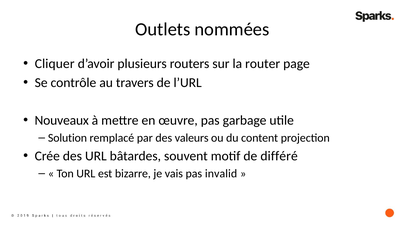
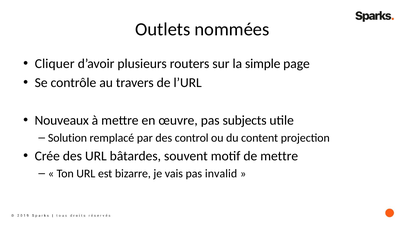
router: router -> simple
garbage: garbage -> subjects
valeurs: valeurs -> control
de différé: différé -> mettre
